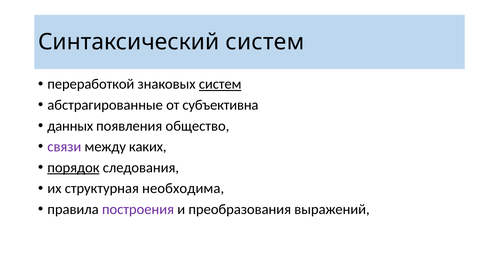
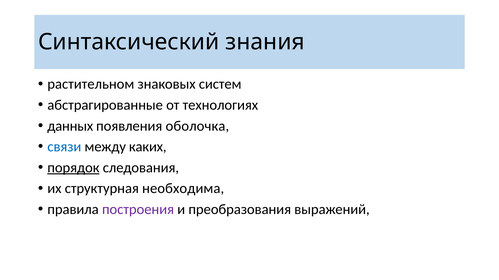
Синтаксический систем: систем -> знания
переработкой: переработкой -> растительном
систем at (220, 84) underline: present -> none
субъективна: субъективна -> технологиях
общество: общество -> оболочка
связи colour: purple -> blue
